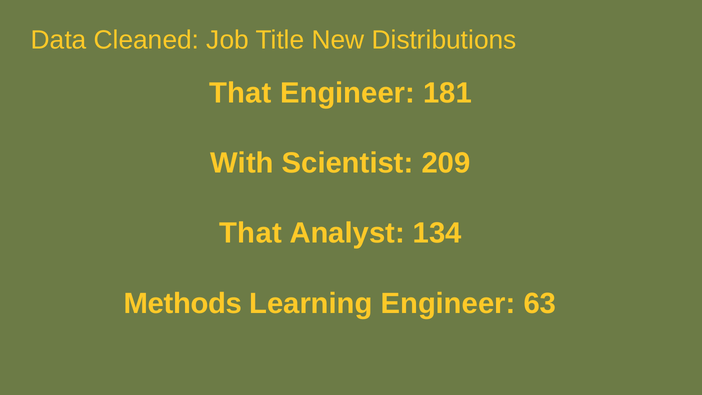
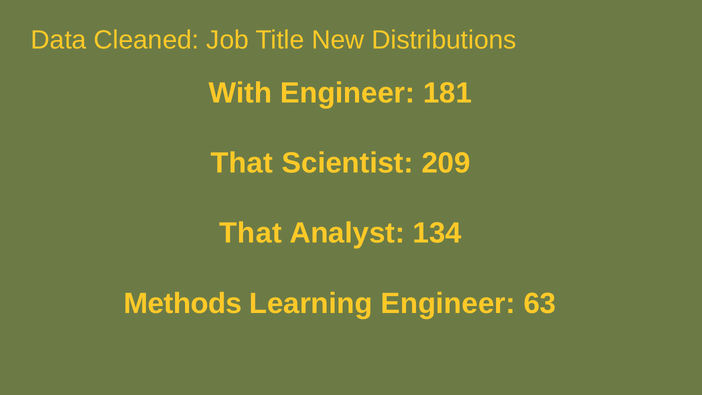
That at (240, 93): That -> With
With at (242, 163): With -> That
